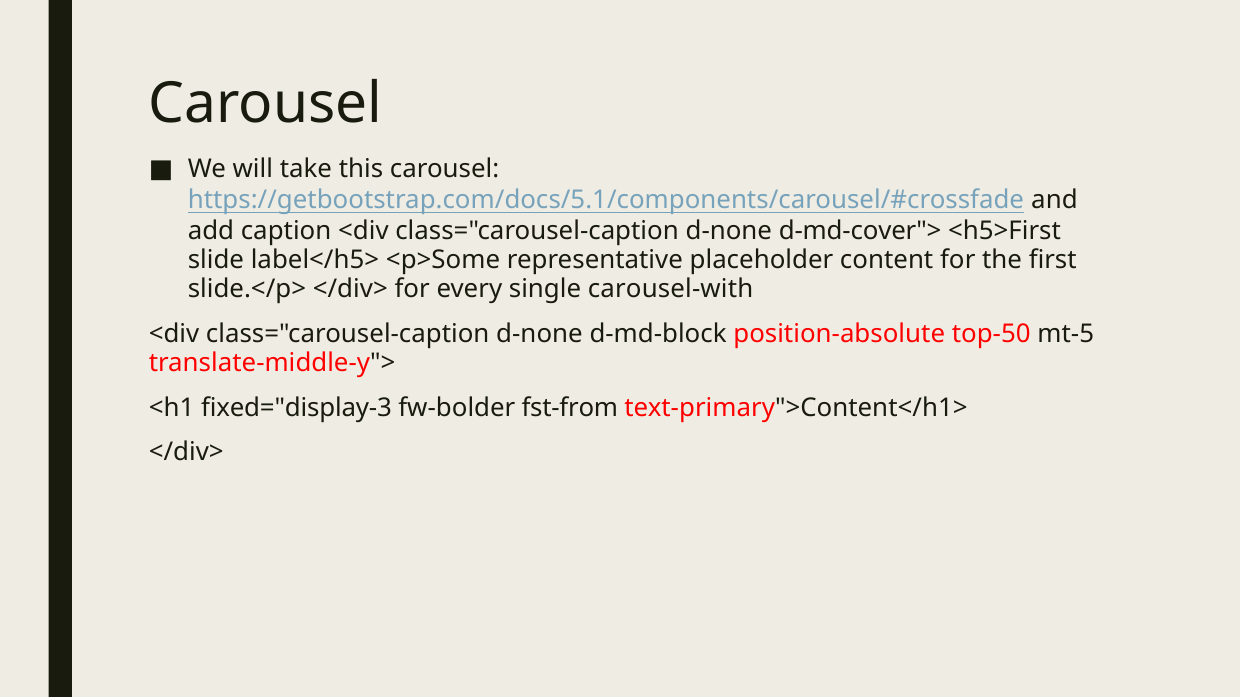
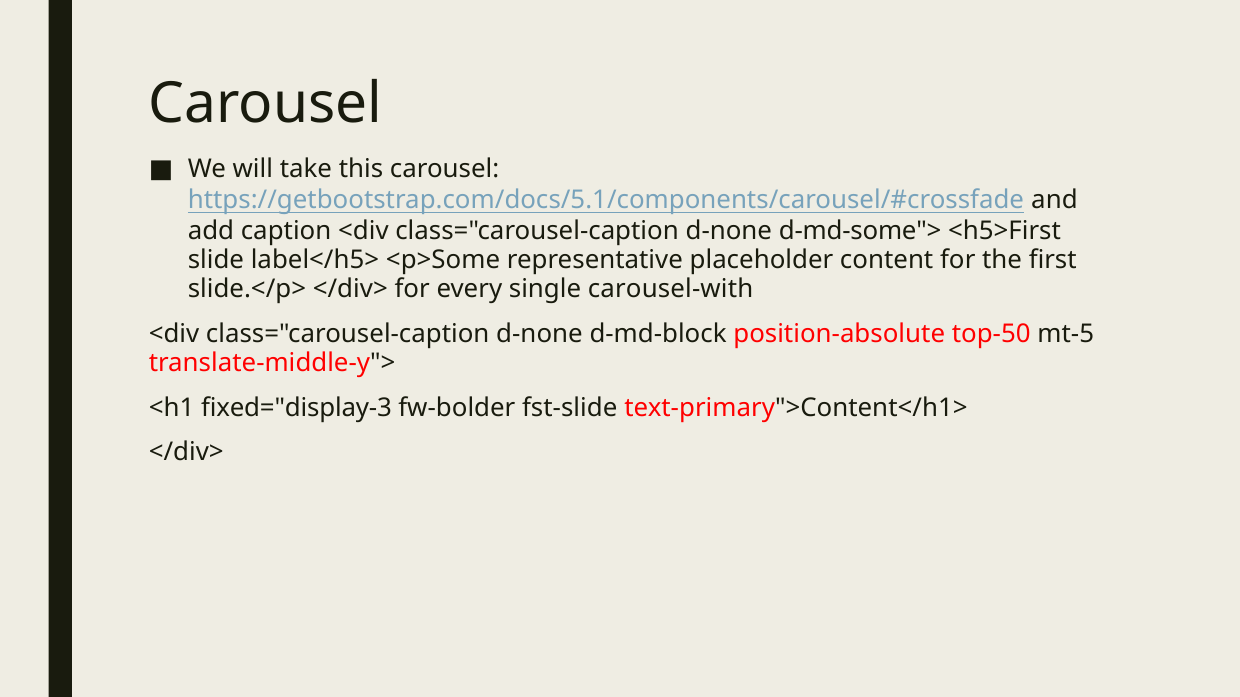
d-md-cover">: d-md-cover"> -> d-md-some">
fst-from: fst-from -> fst-slide
